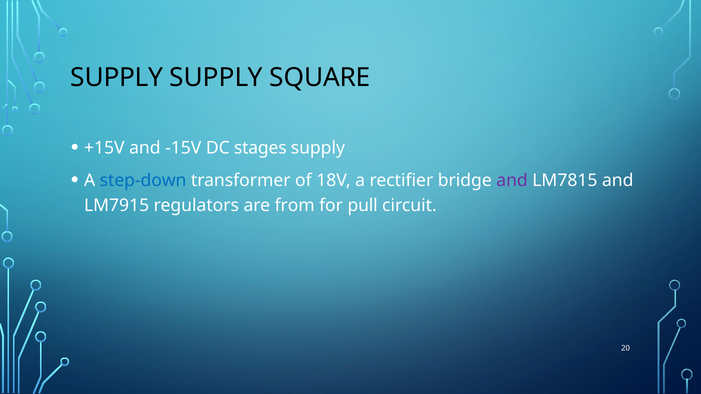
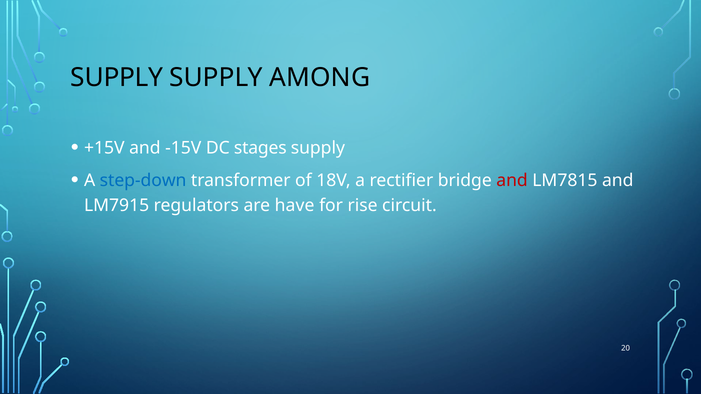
SQUARE: SQUARE -> AMONG
and at (512, 180) colour: purple -> red
from: from -> have
pull: pull -> rise
